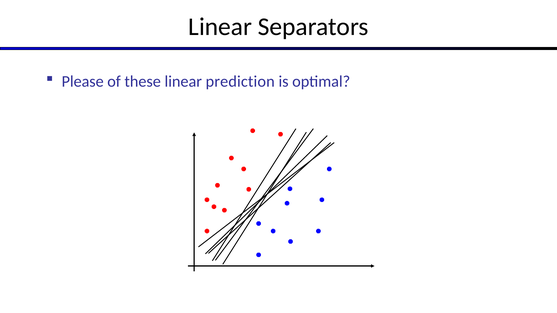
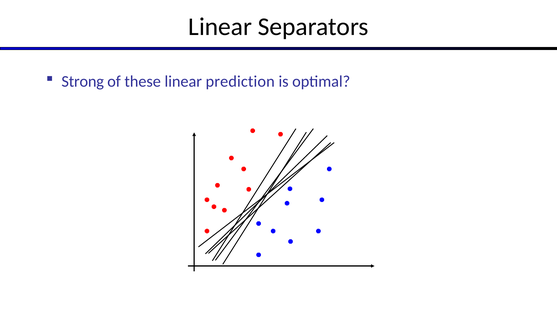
Please: Please -> Strong
